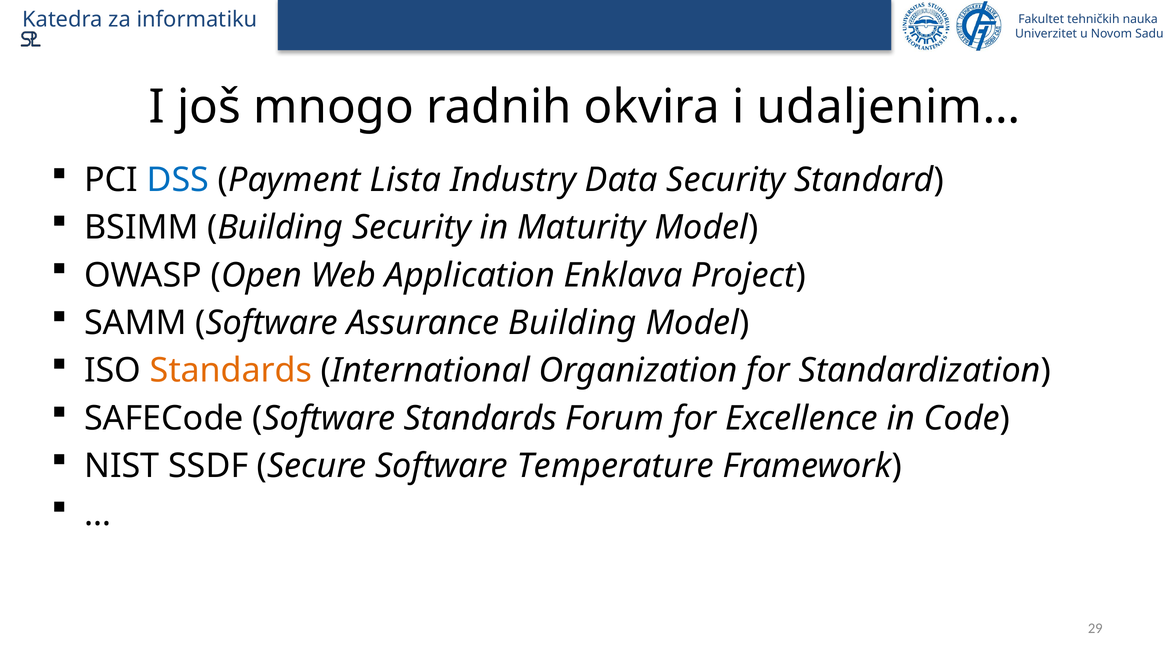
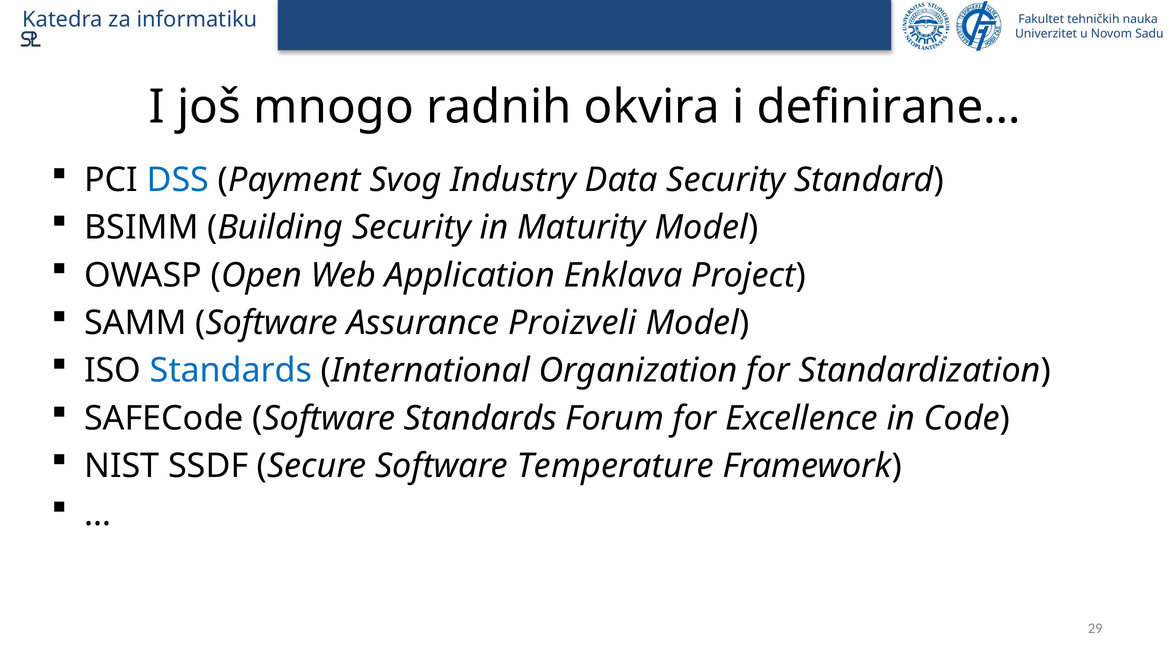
udaljenim…: udaljenim… -> definirane…
Lista: Lista -> Svog
Assurance Building: Building -> Proizveli
Standards at (231, 371) colour: orange -> blue
